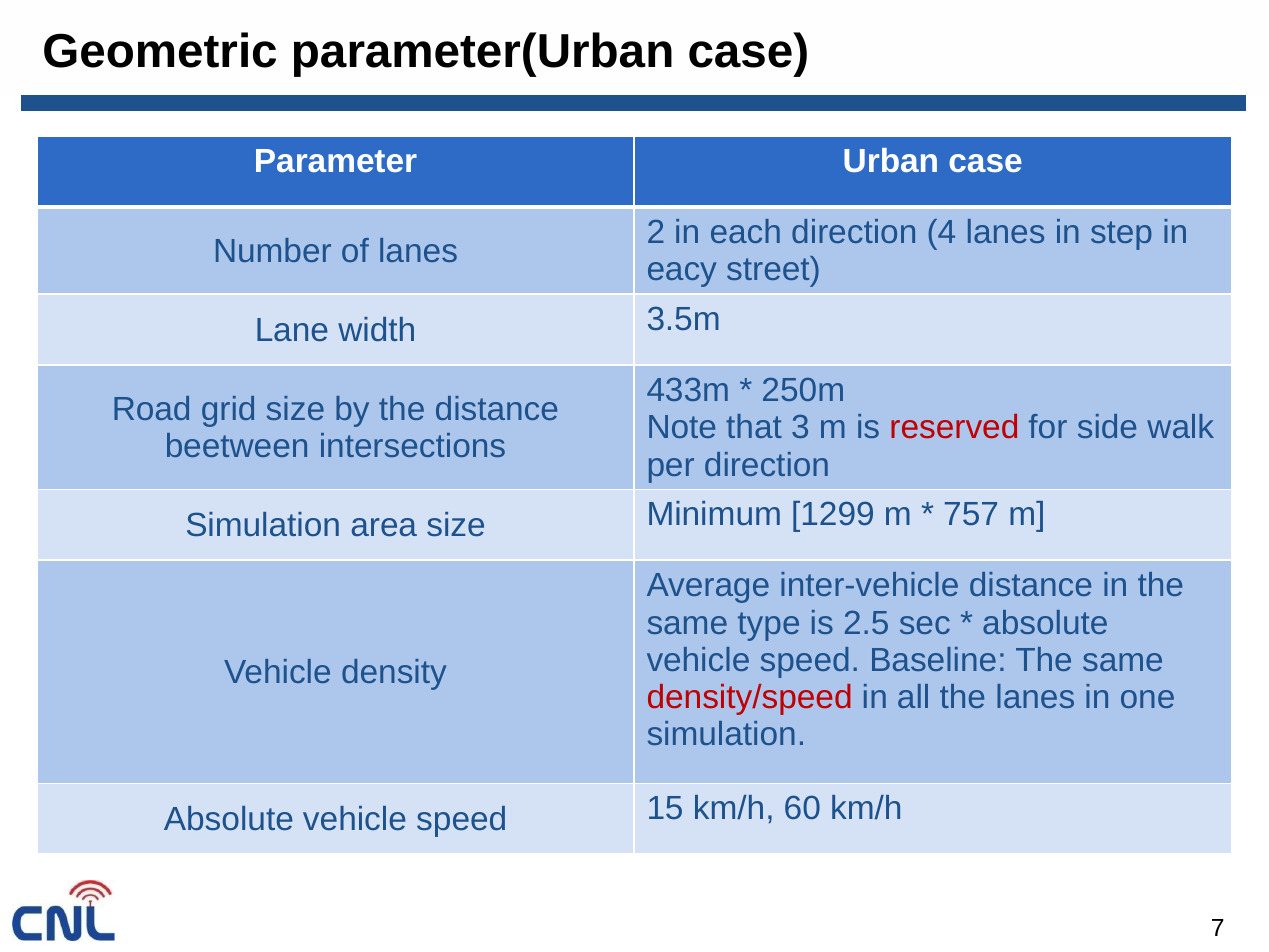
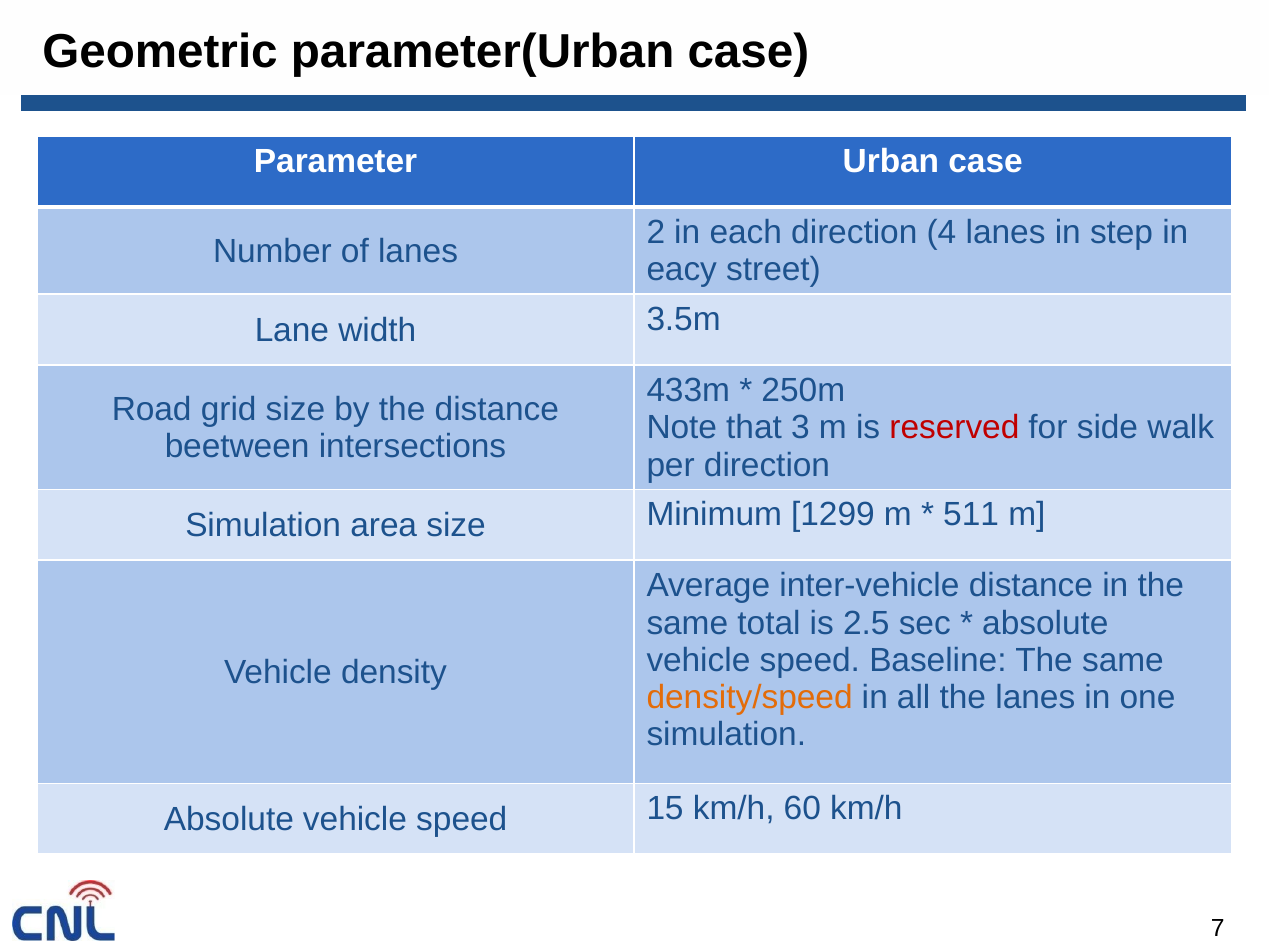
757: 757 -> 511
type: type -> total
density/speed colour: red -> orange
